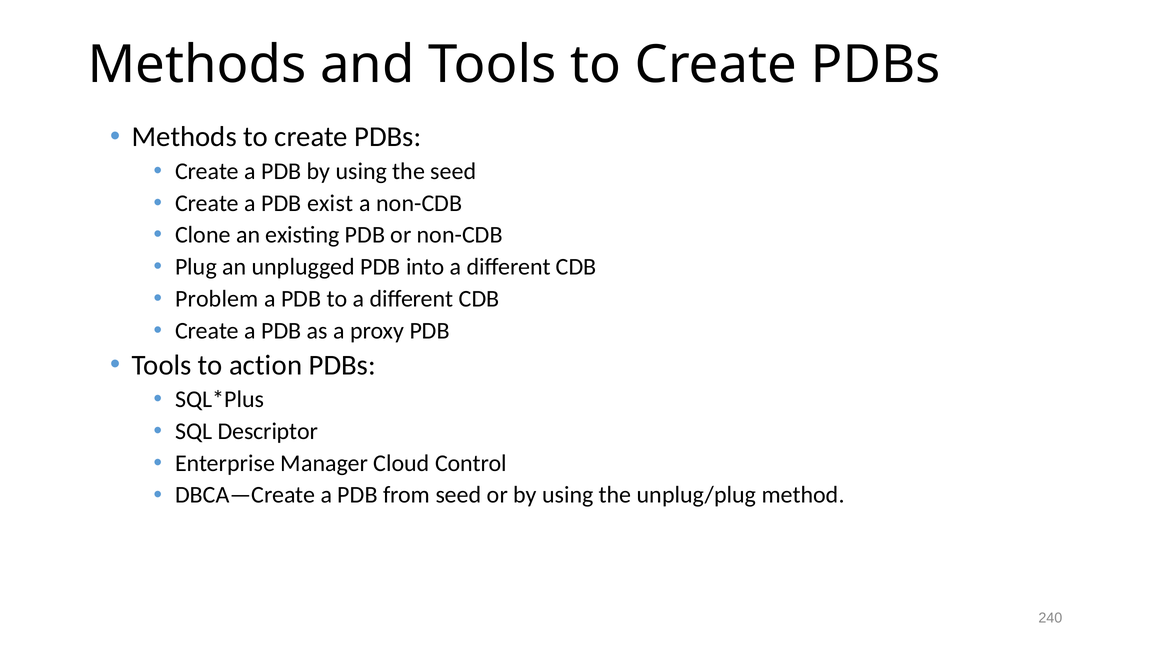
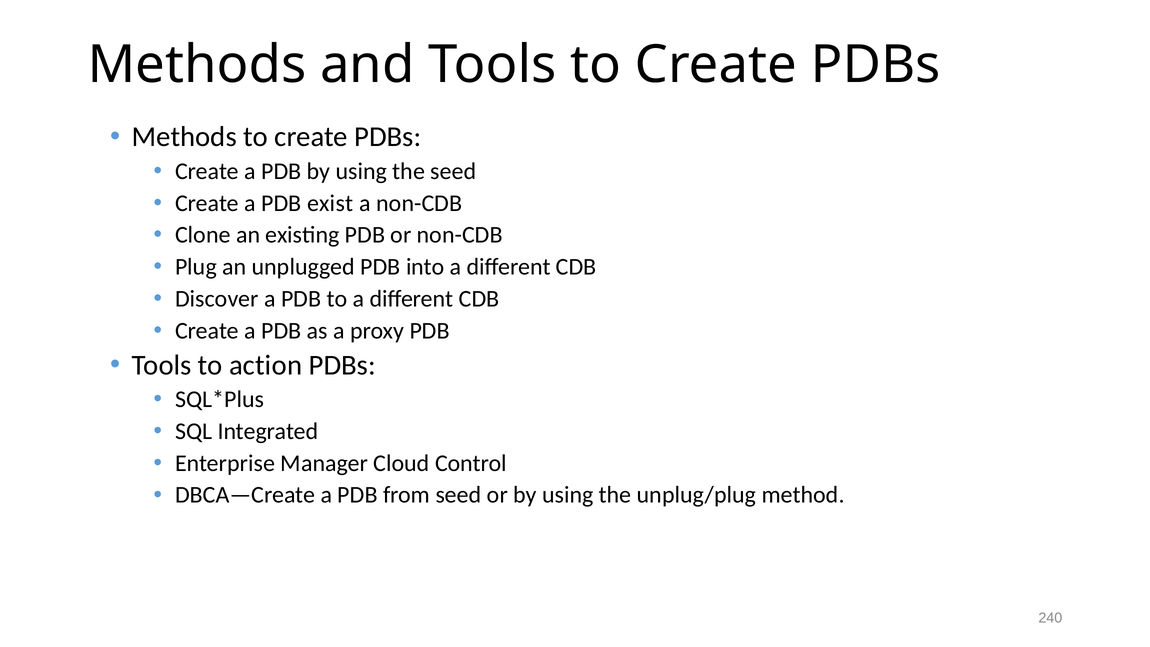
Problem: Problem -> Discover
Descriptor: Descriptor -> Integrated
